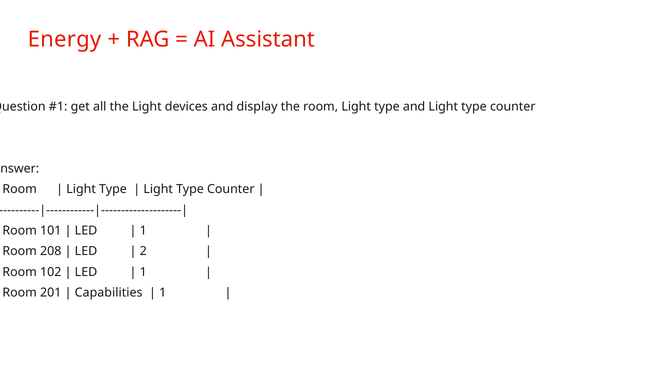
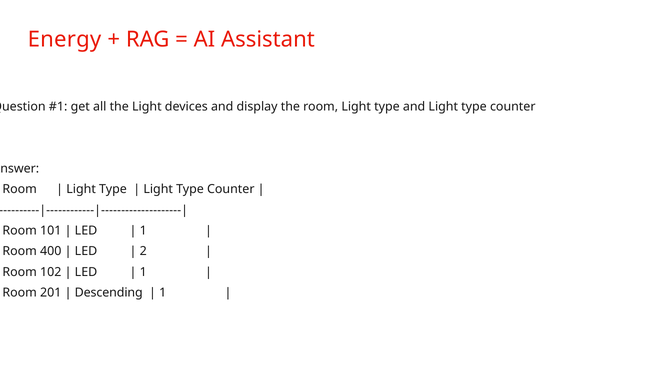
208: 208 -> 400
Capabilities: Capabilities -> Descending
